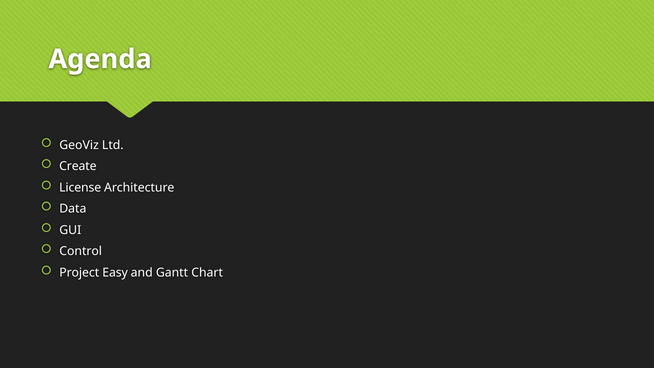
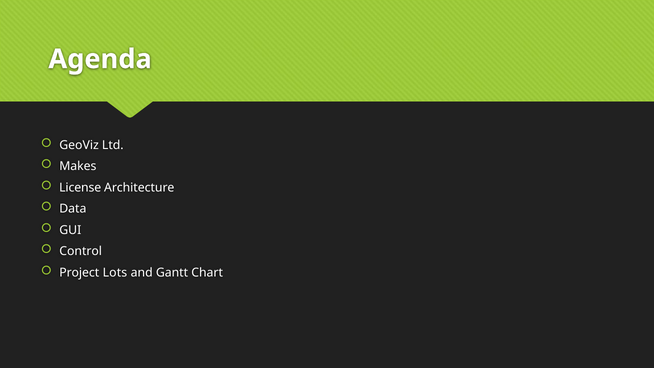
Create: Create -> Makes
Easy: Easy -> Lots
